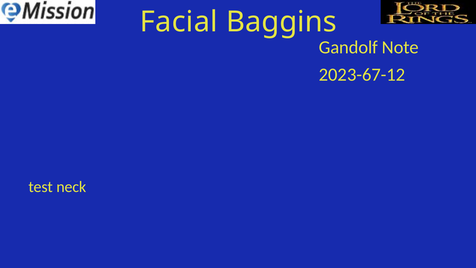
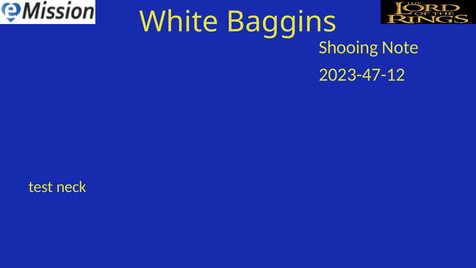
Facial: Facial -> White
Gandolf: Gandolf -> Shooing
2023-67-12: 2023-67-12 -> 2023-47-12
